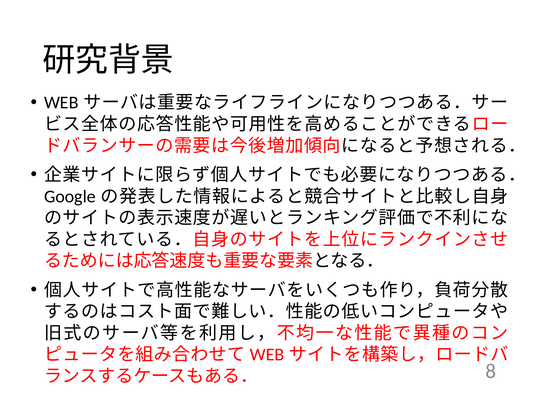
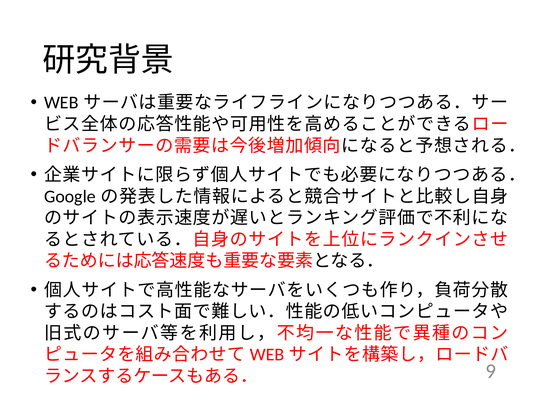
8: 8 -> 9
